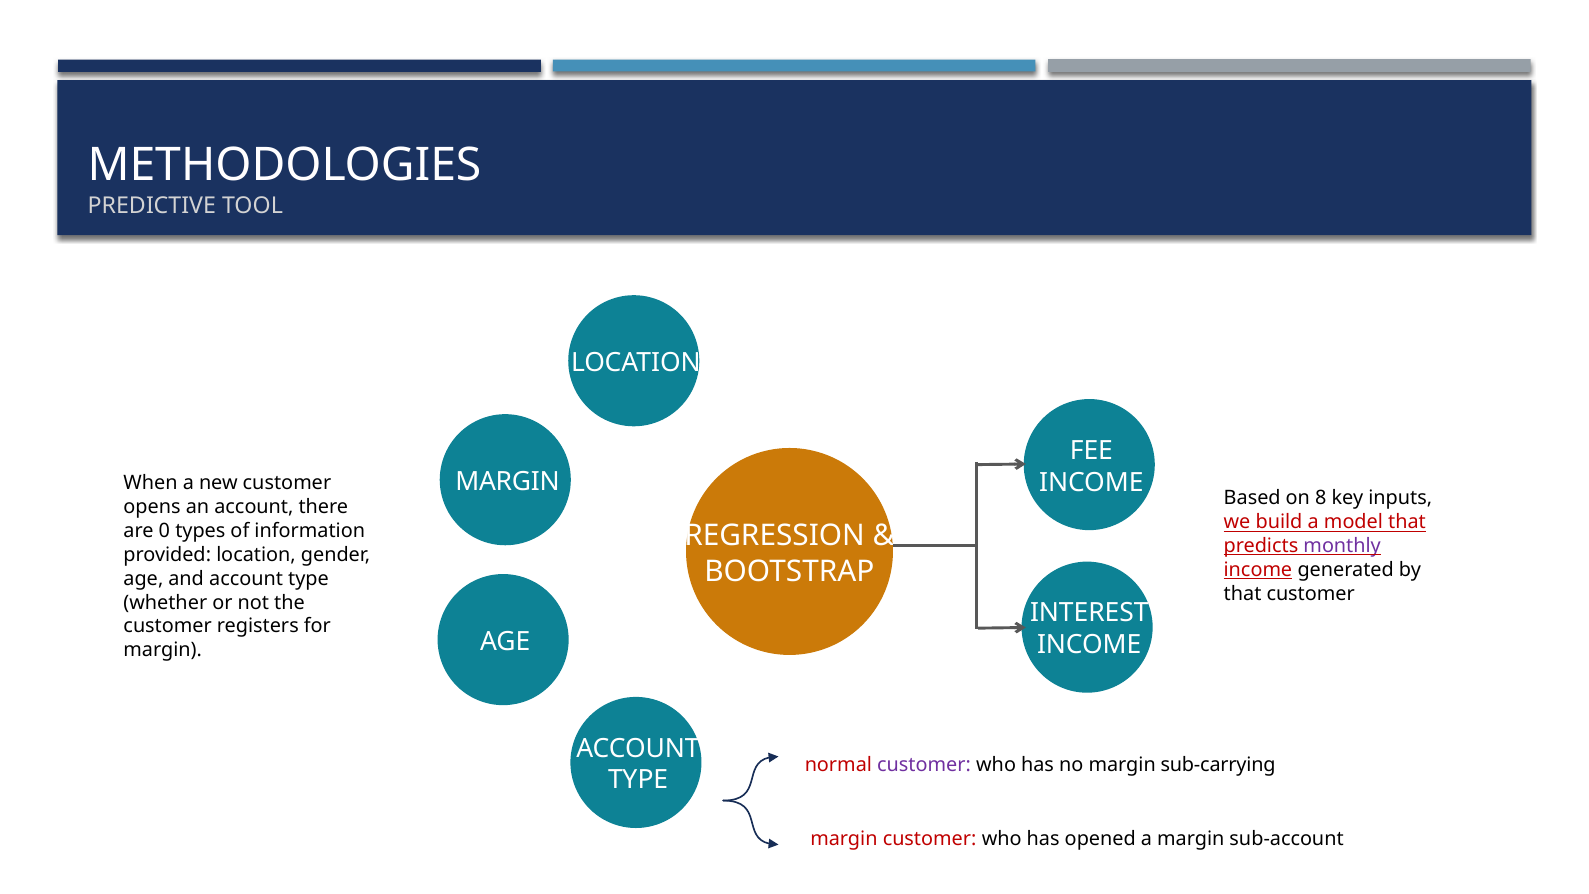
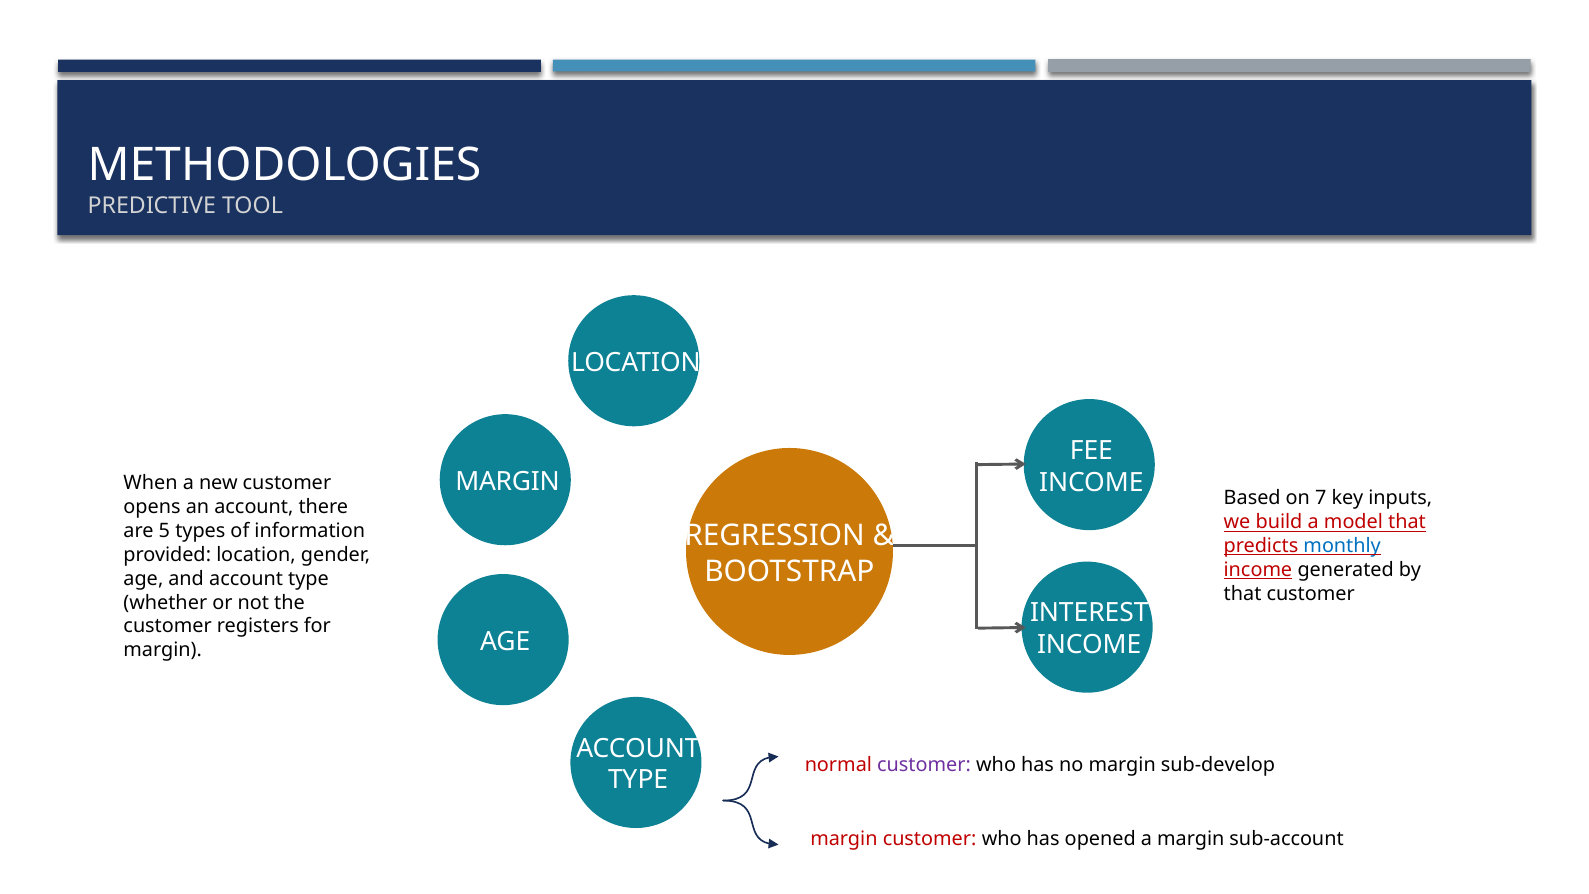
8: 8 -> 7
0: 0 -> 5
monthly colour: purple -> blue
sub-carrying: sub-carrying -> sub-develop
